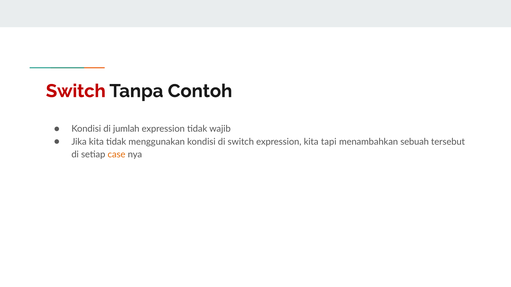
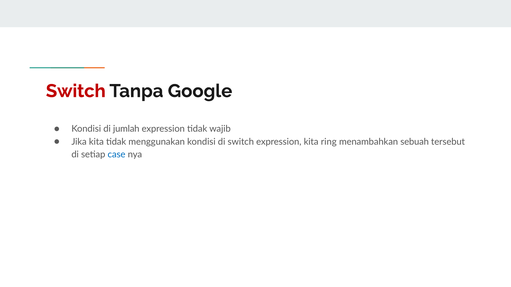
Contoh: Contoh -> Google
tapi: tapi -> ring
case colour: orange -> blue
